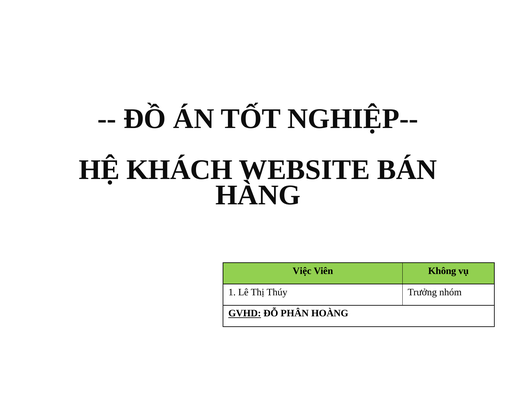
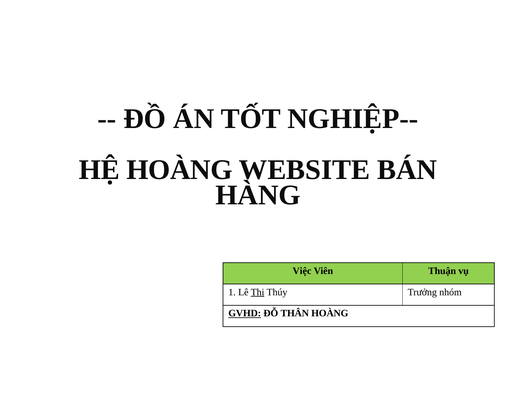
HỆ KHÁCH: KHÁCH -> HOÀNG
Không: Không -> Thuận
Thị underline: none -> present
PHÂN: PHÂN -> THÂN
